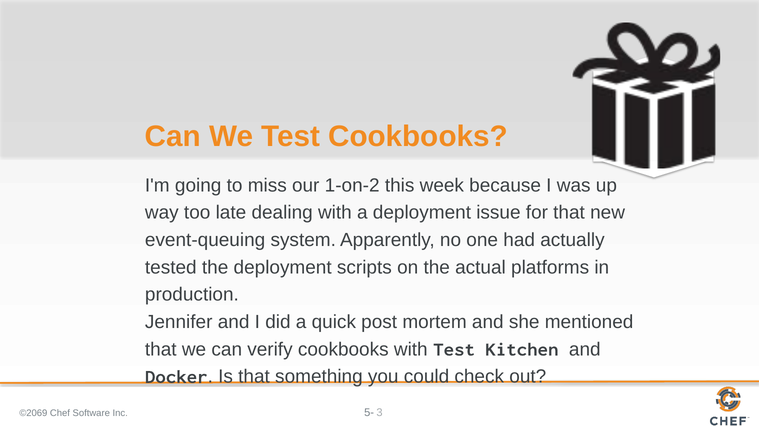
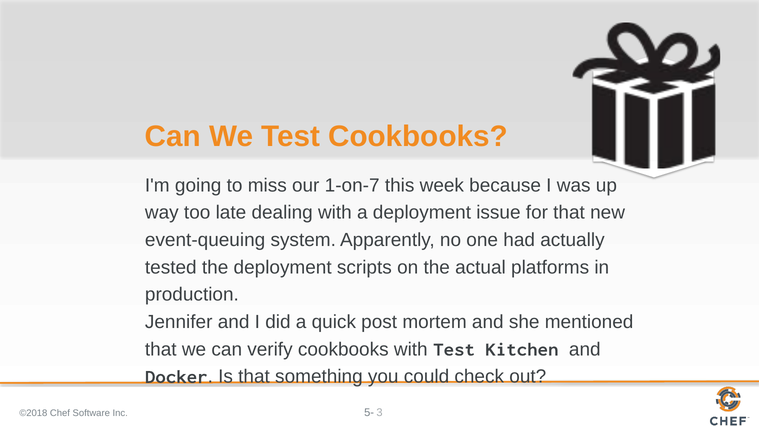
1-on-2: 1-on-2 -> 1-on-7
©2069: ©2069 -> ©2018
